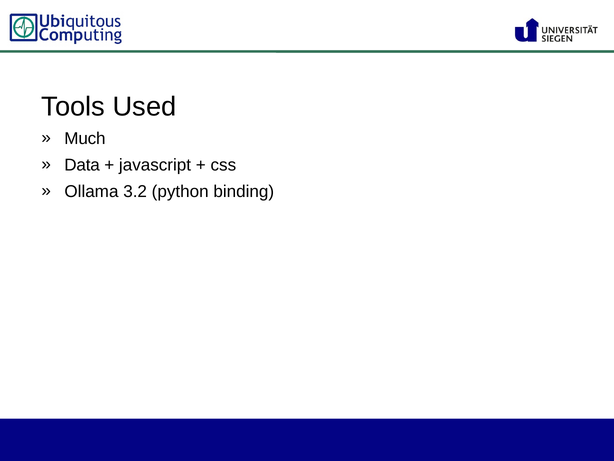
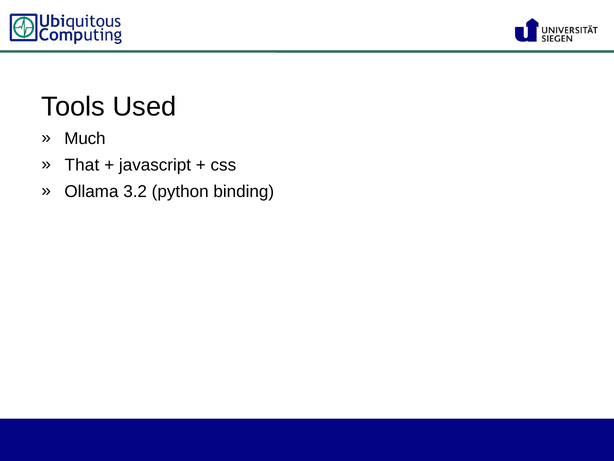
Data: Data -> That
